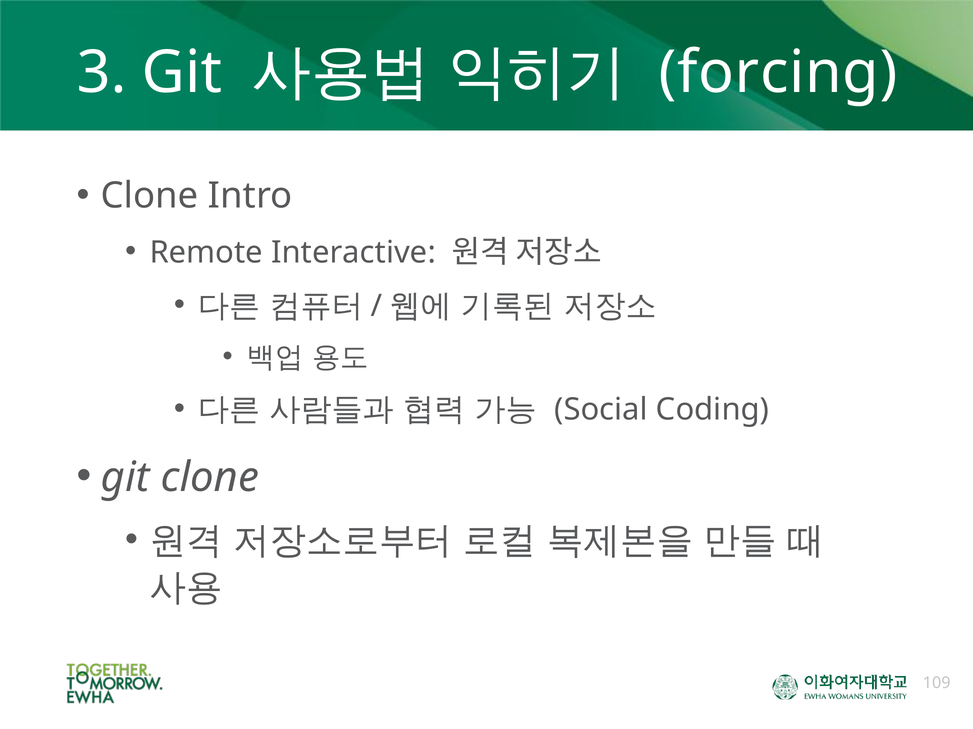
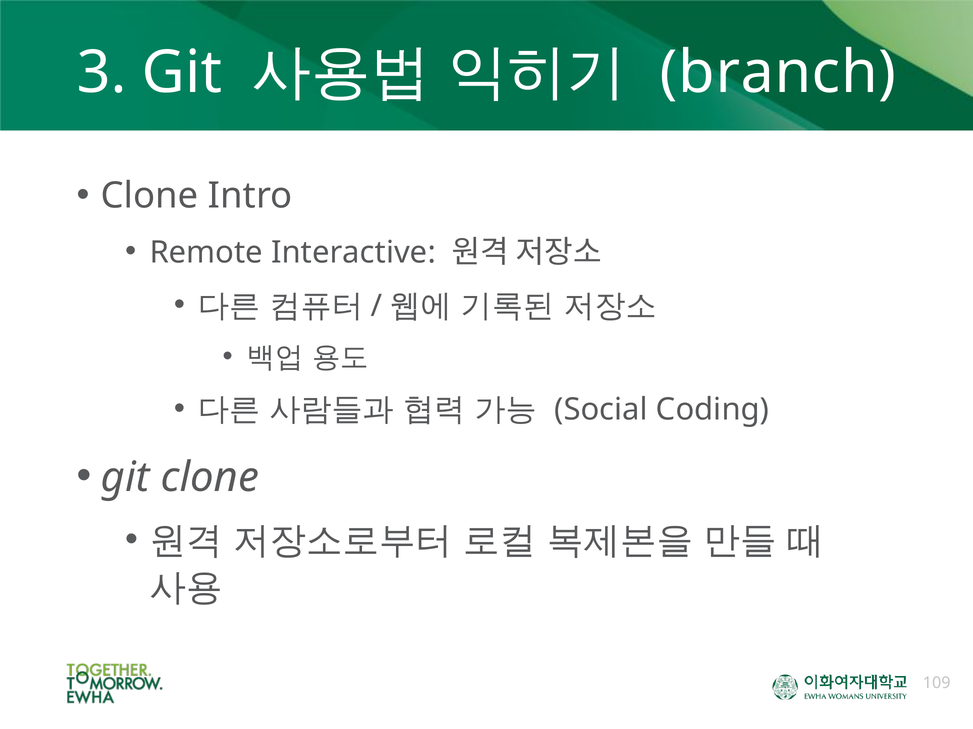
forcing: forcing -> branch
